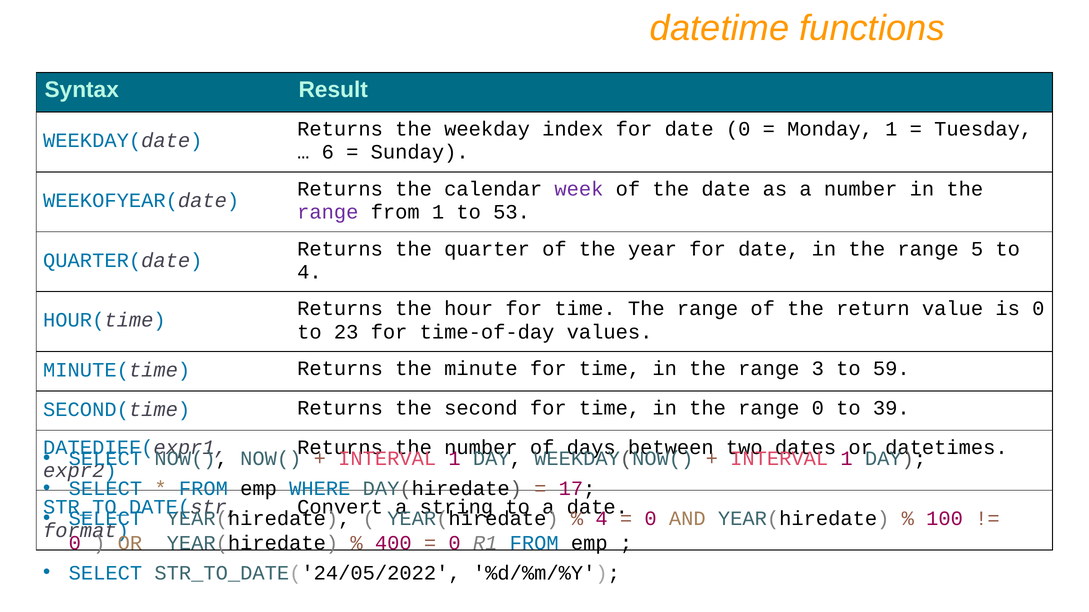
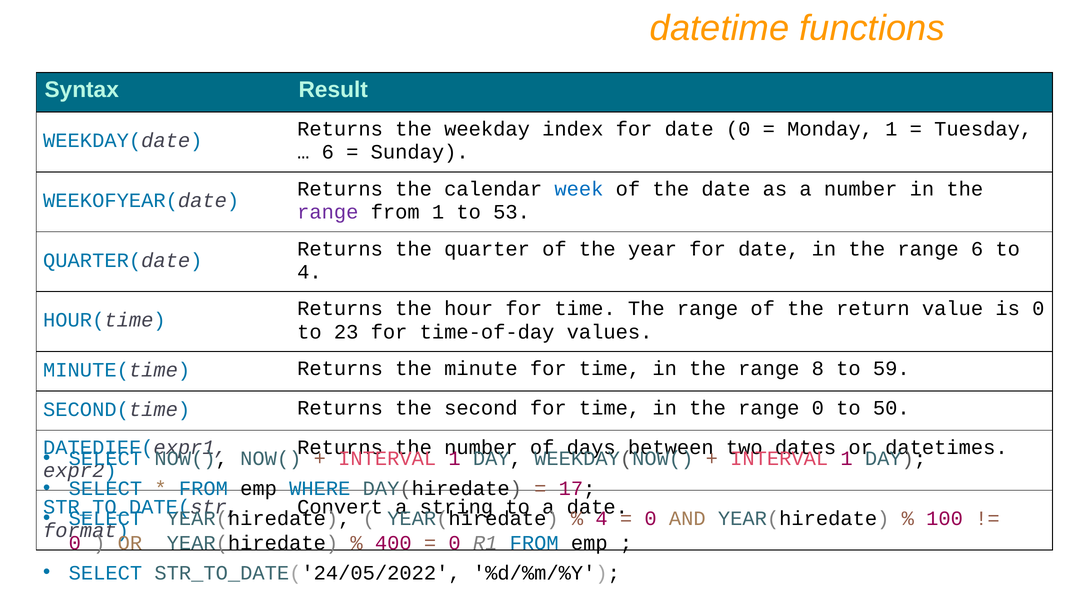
week colour: purple -> blue
range 5: 5 -> 6
3: 3 -> 8
39: 39 -> 50
